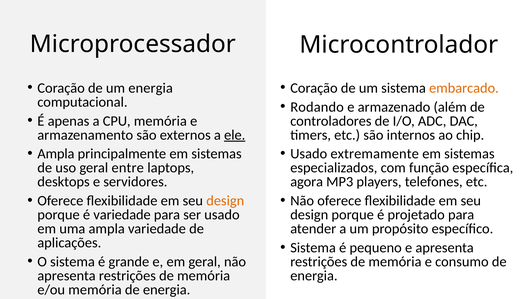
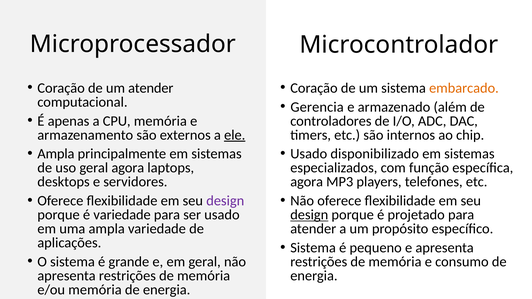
um energia: energia -> atender
Rodando: Rodando -> Gerencia
extremamente: extremamente -> disponibilizado
geral entre: entre -> agora
design at (225, 201) colour: orange -> purple
design at (309, 215) underline: none -> present
